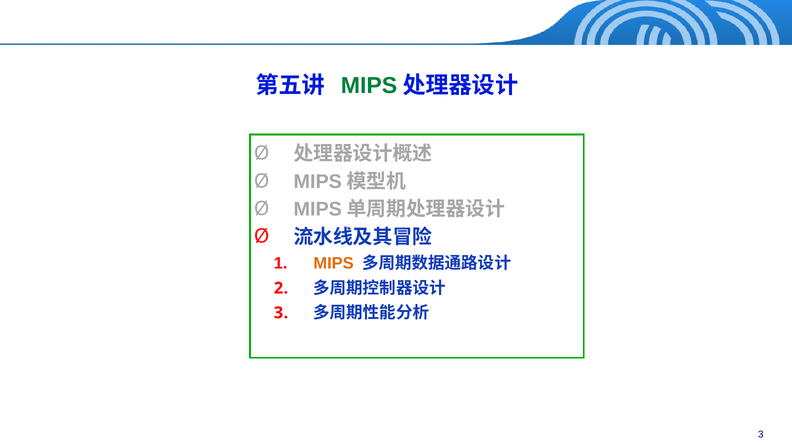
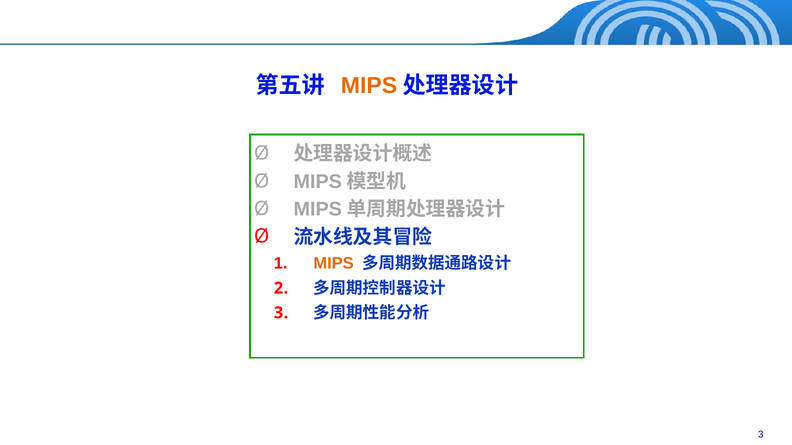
MIPS at (369, 86) colour: green -> orange
